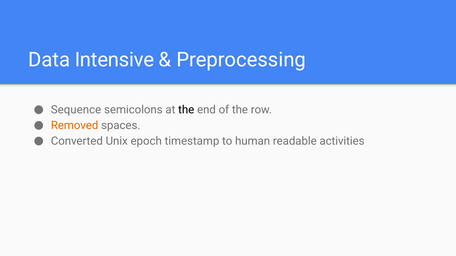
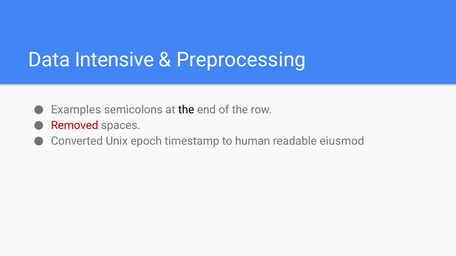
Sequence: Sequence -> Examples
Removed colour: orange -> red
activities: activities -> eiusmod
